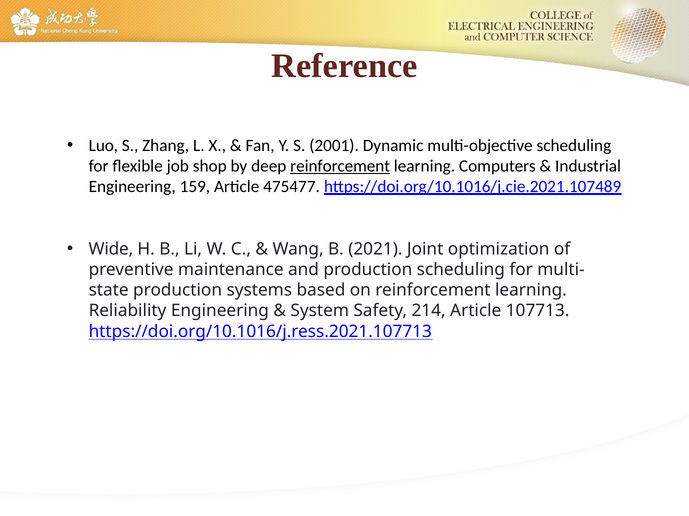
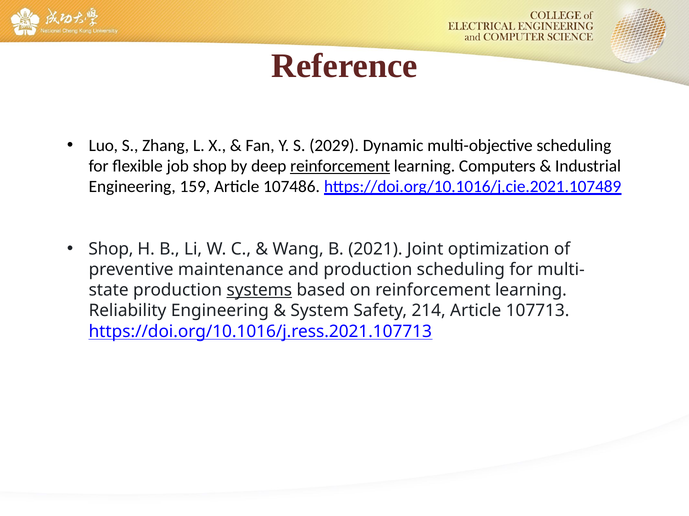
2001: 2001 -> 2029
475477: 475477 -> 107486
Wide at (111, 249): Wide -> Shop
systems underline: none -> present
